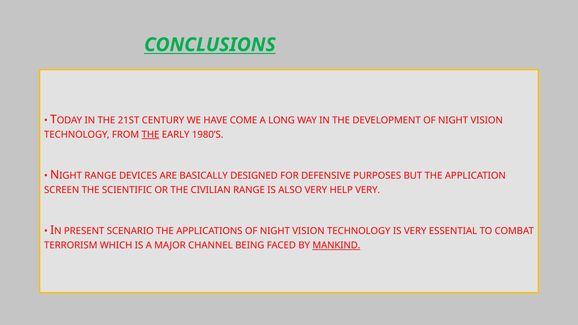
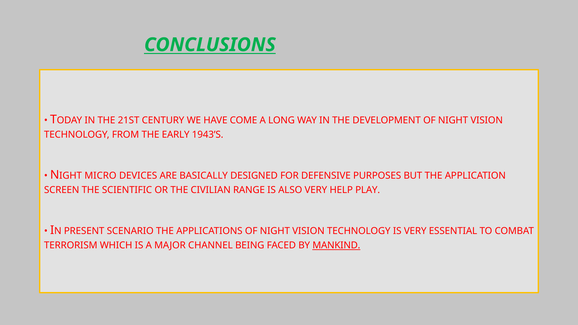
THE at (151, 135) underline: present -> none
1980’S: 1980’S -> 1943’S
RANGE at (101, 176): RANGE -> MICRO
HELP VERY: VERY -> PLAY
